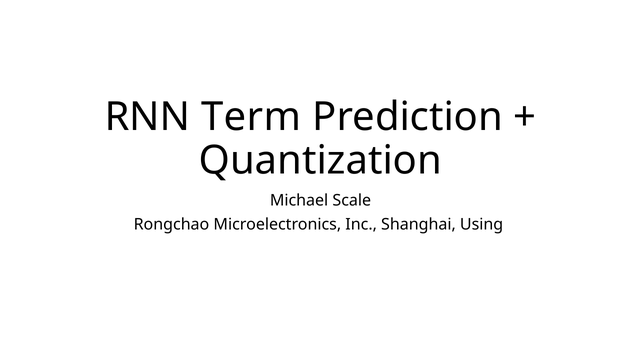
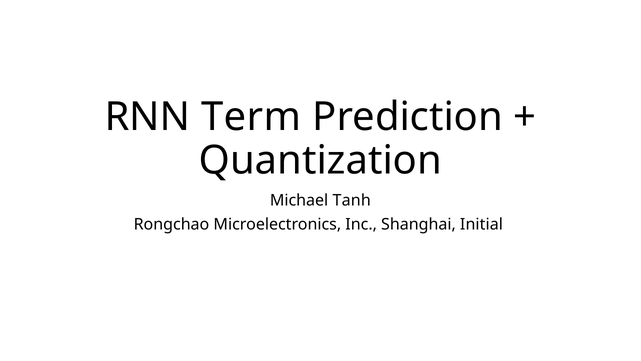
Scale: Scale -> Tanh
Using: Using -> Initial
